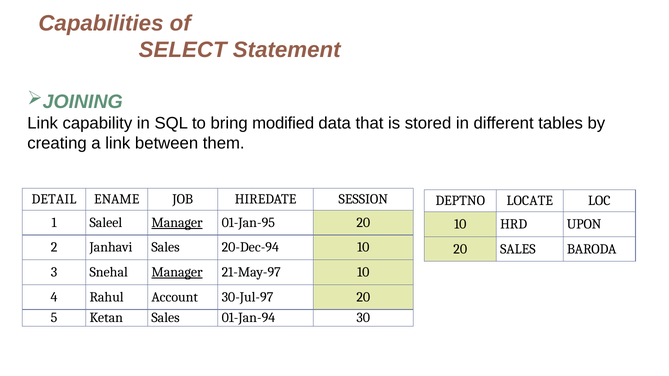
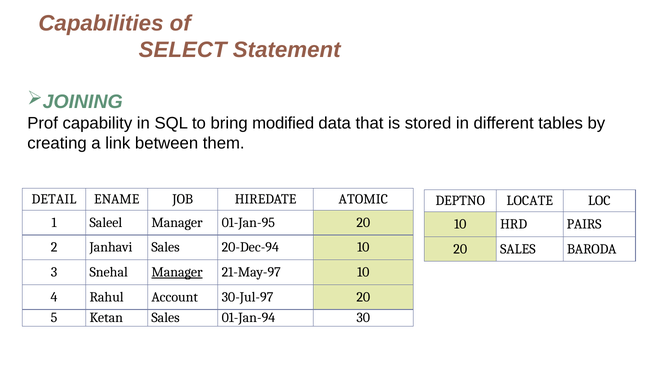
Link at (43, 123): Link -> Prof
SESSION: SESSION -> ATOMIC
Manager at (177, 223) underline: present -> none
UPON: UPON -> PAIRS
